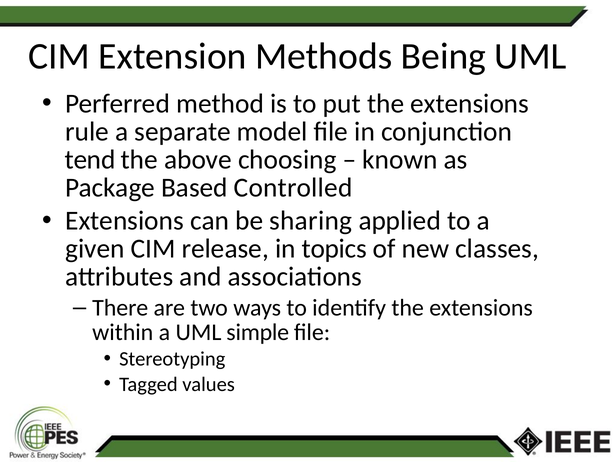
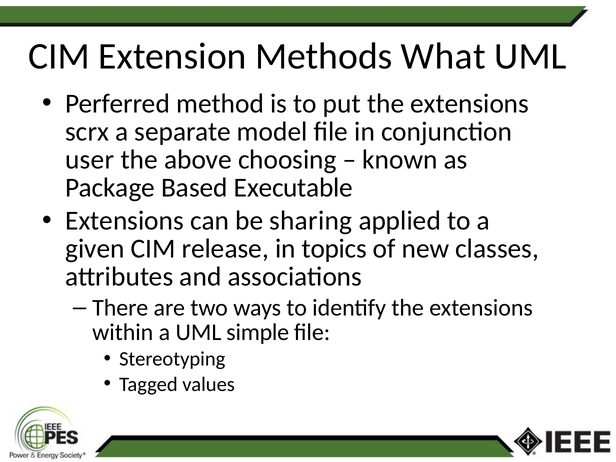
Being: Being -> What
rule: rule -> scrx
tend: tend -> user
Controlled: Controlled -> Executable
